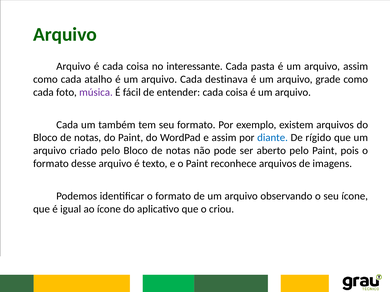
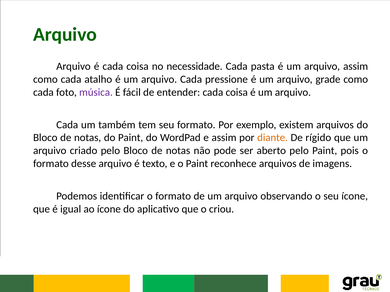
interessante: interessante -> necessidade
destinava: destinava -> pressione
diante colour: blue -> orange
